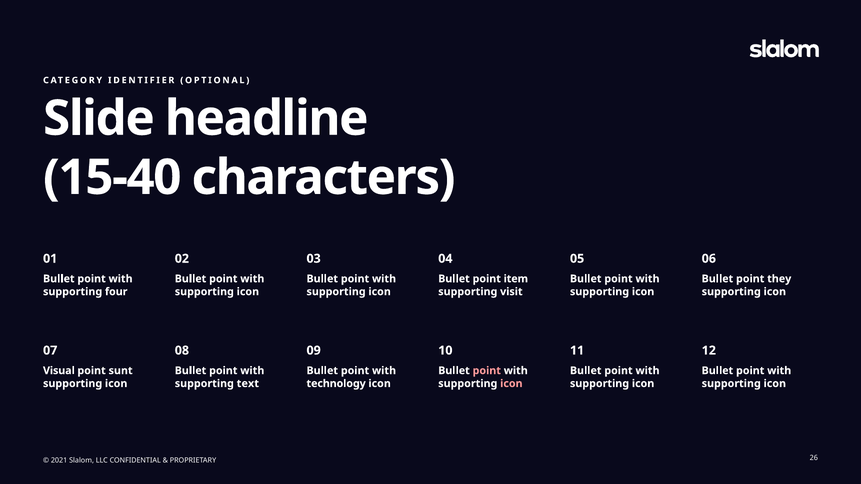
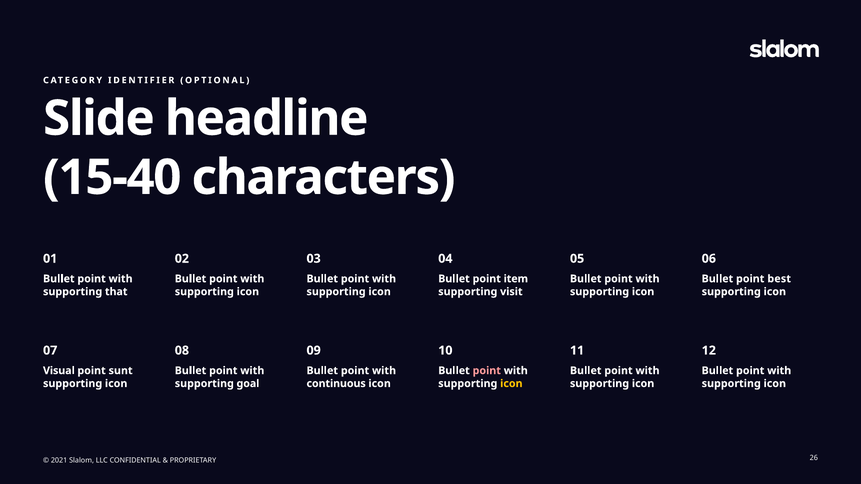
they: they -> best
four: four -> that
text: text -> goal
technology: technology -> continuous
icon at (511, 384) colour: pink -> yellow
